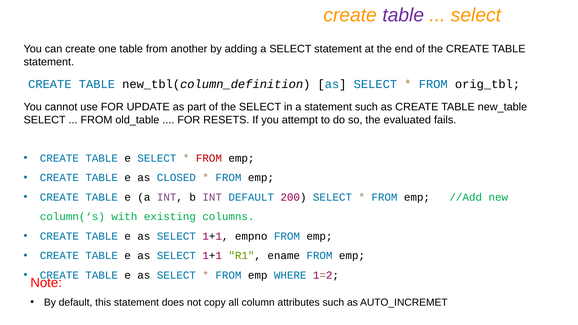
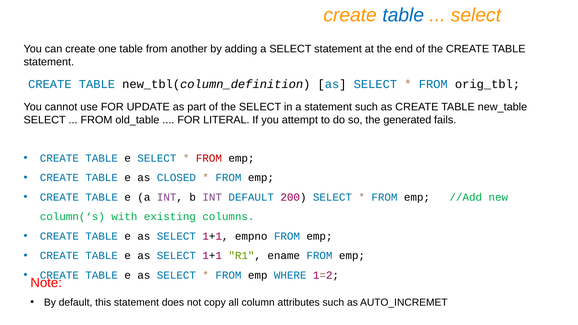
table at (403, 15) colour: purple -> blue
RESETS: RESETS -> LITERAL
evaluated: evaluated -> generated
